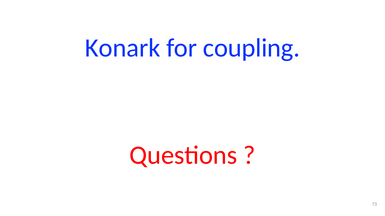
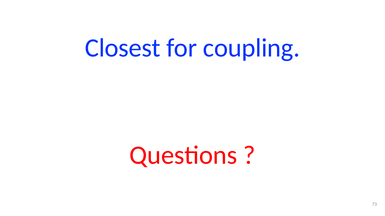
Konark: Konark -> Closest
